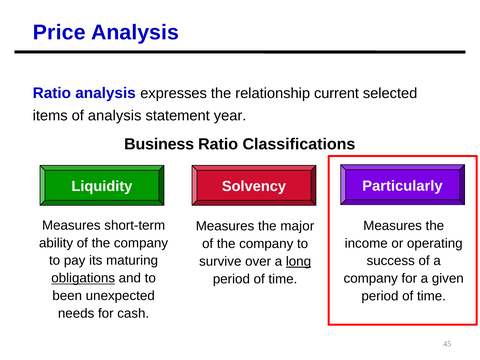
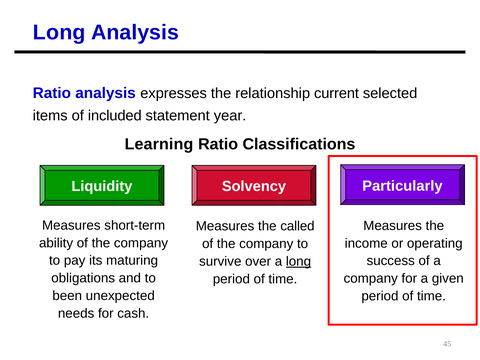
Price at (59, 33): Price -> Long
of analysis: analysis -> included
Business: Business -> Learning
major: major -> called
obligations underline: present -> none
